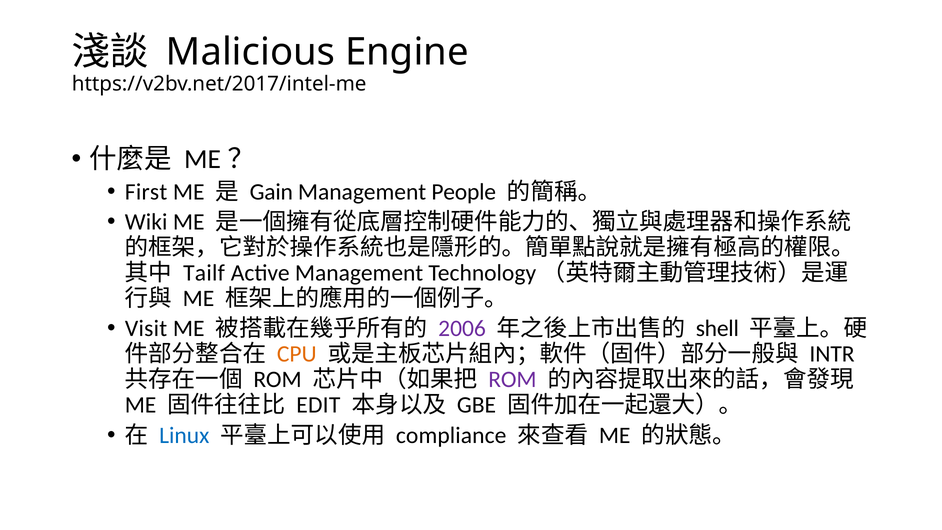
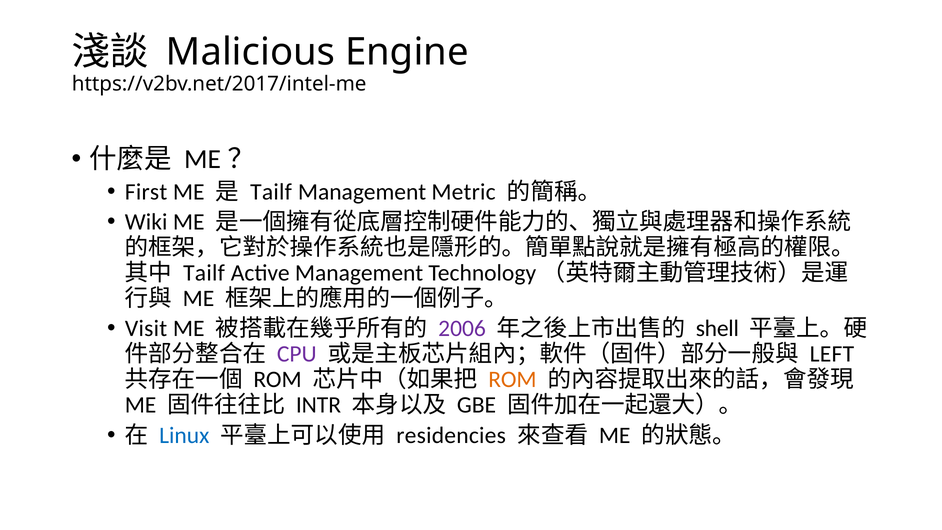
Gain at (271, 192): Gain -> Tailf
People: People -> Metric
CPU colour: orange -> purple
INTR: INTR -> LEFT
ROM at (512, 379) colour: purple -> orange
EDIT: EDIT -> INTR
compliance: compliance -> residencies
